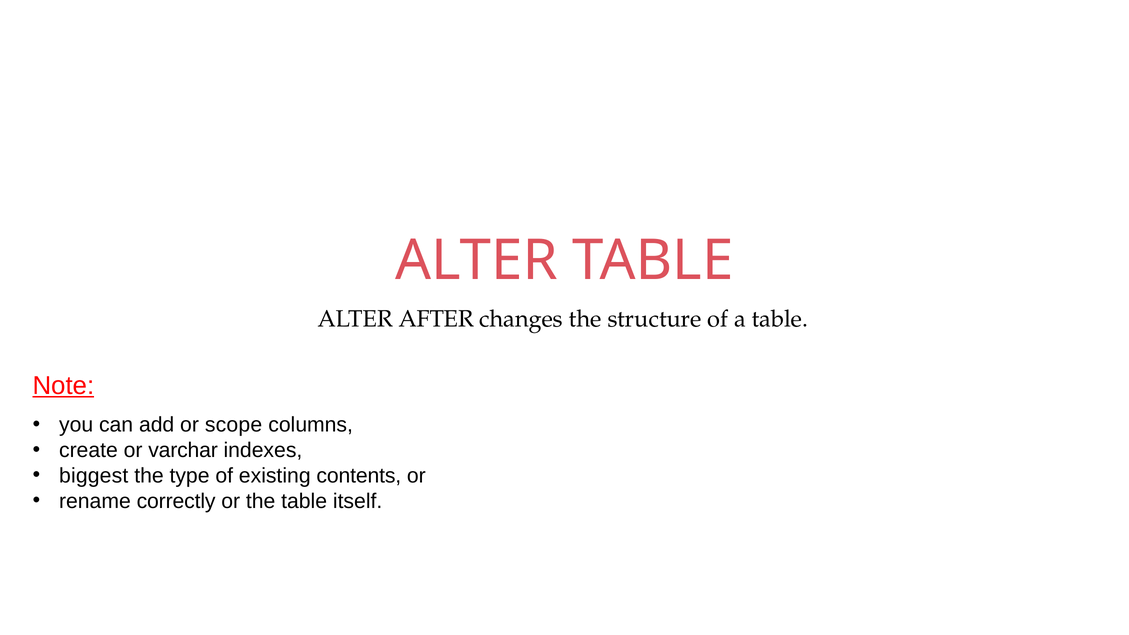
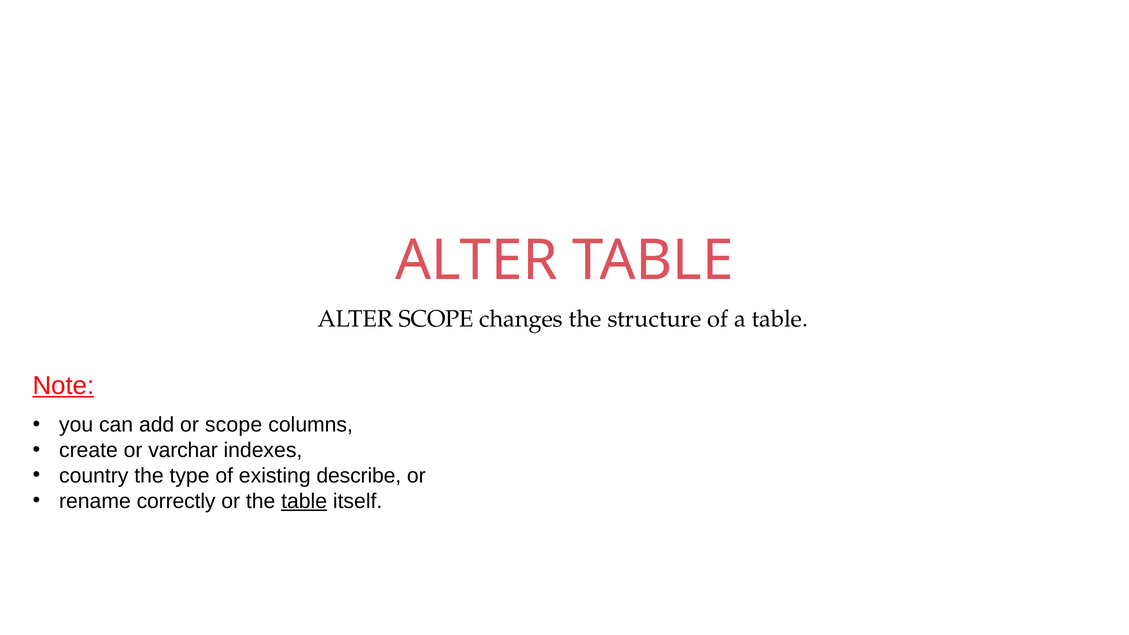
ALTER AFTER: AFTER -> SCOPE
biggest: biggest -> country
contents: contents -> describe
table at (304, 501) underline: none -> present
